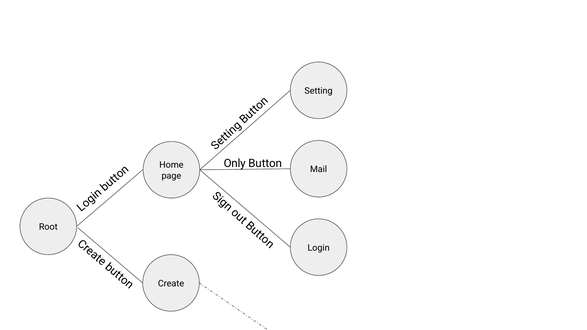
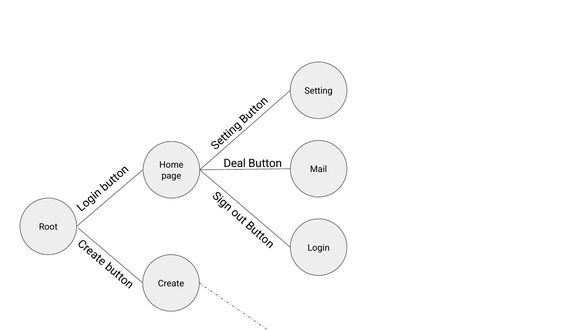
Only: Only -> Deal
